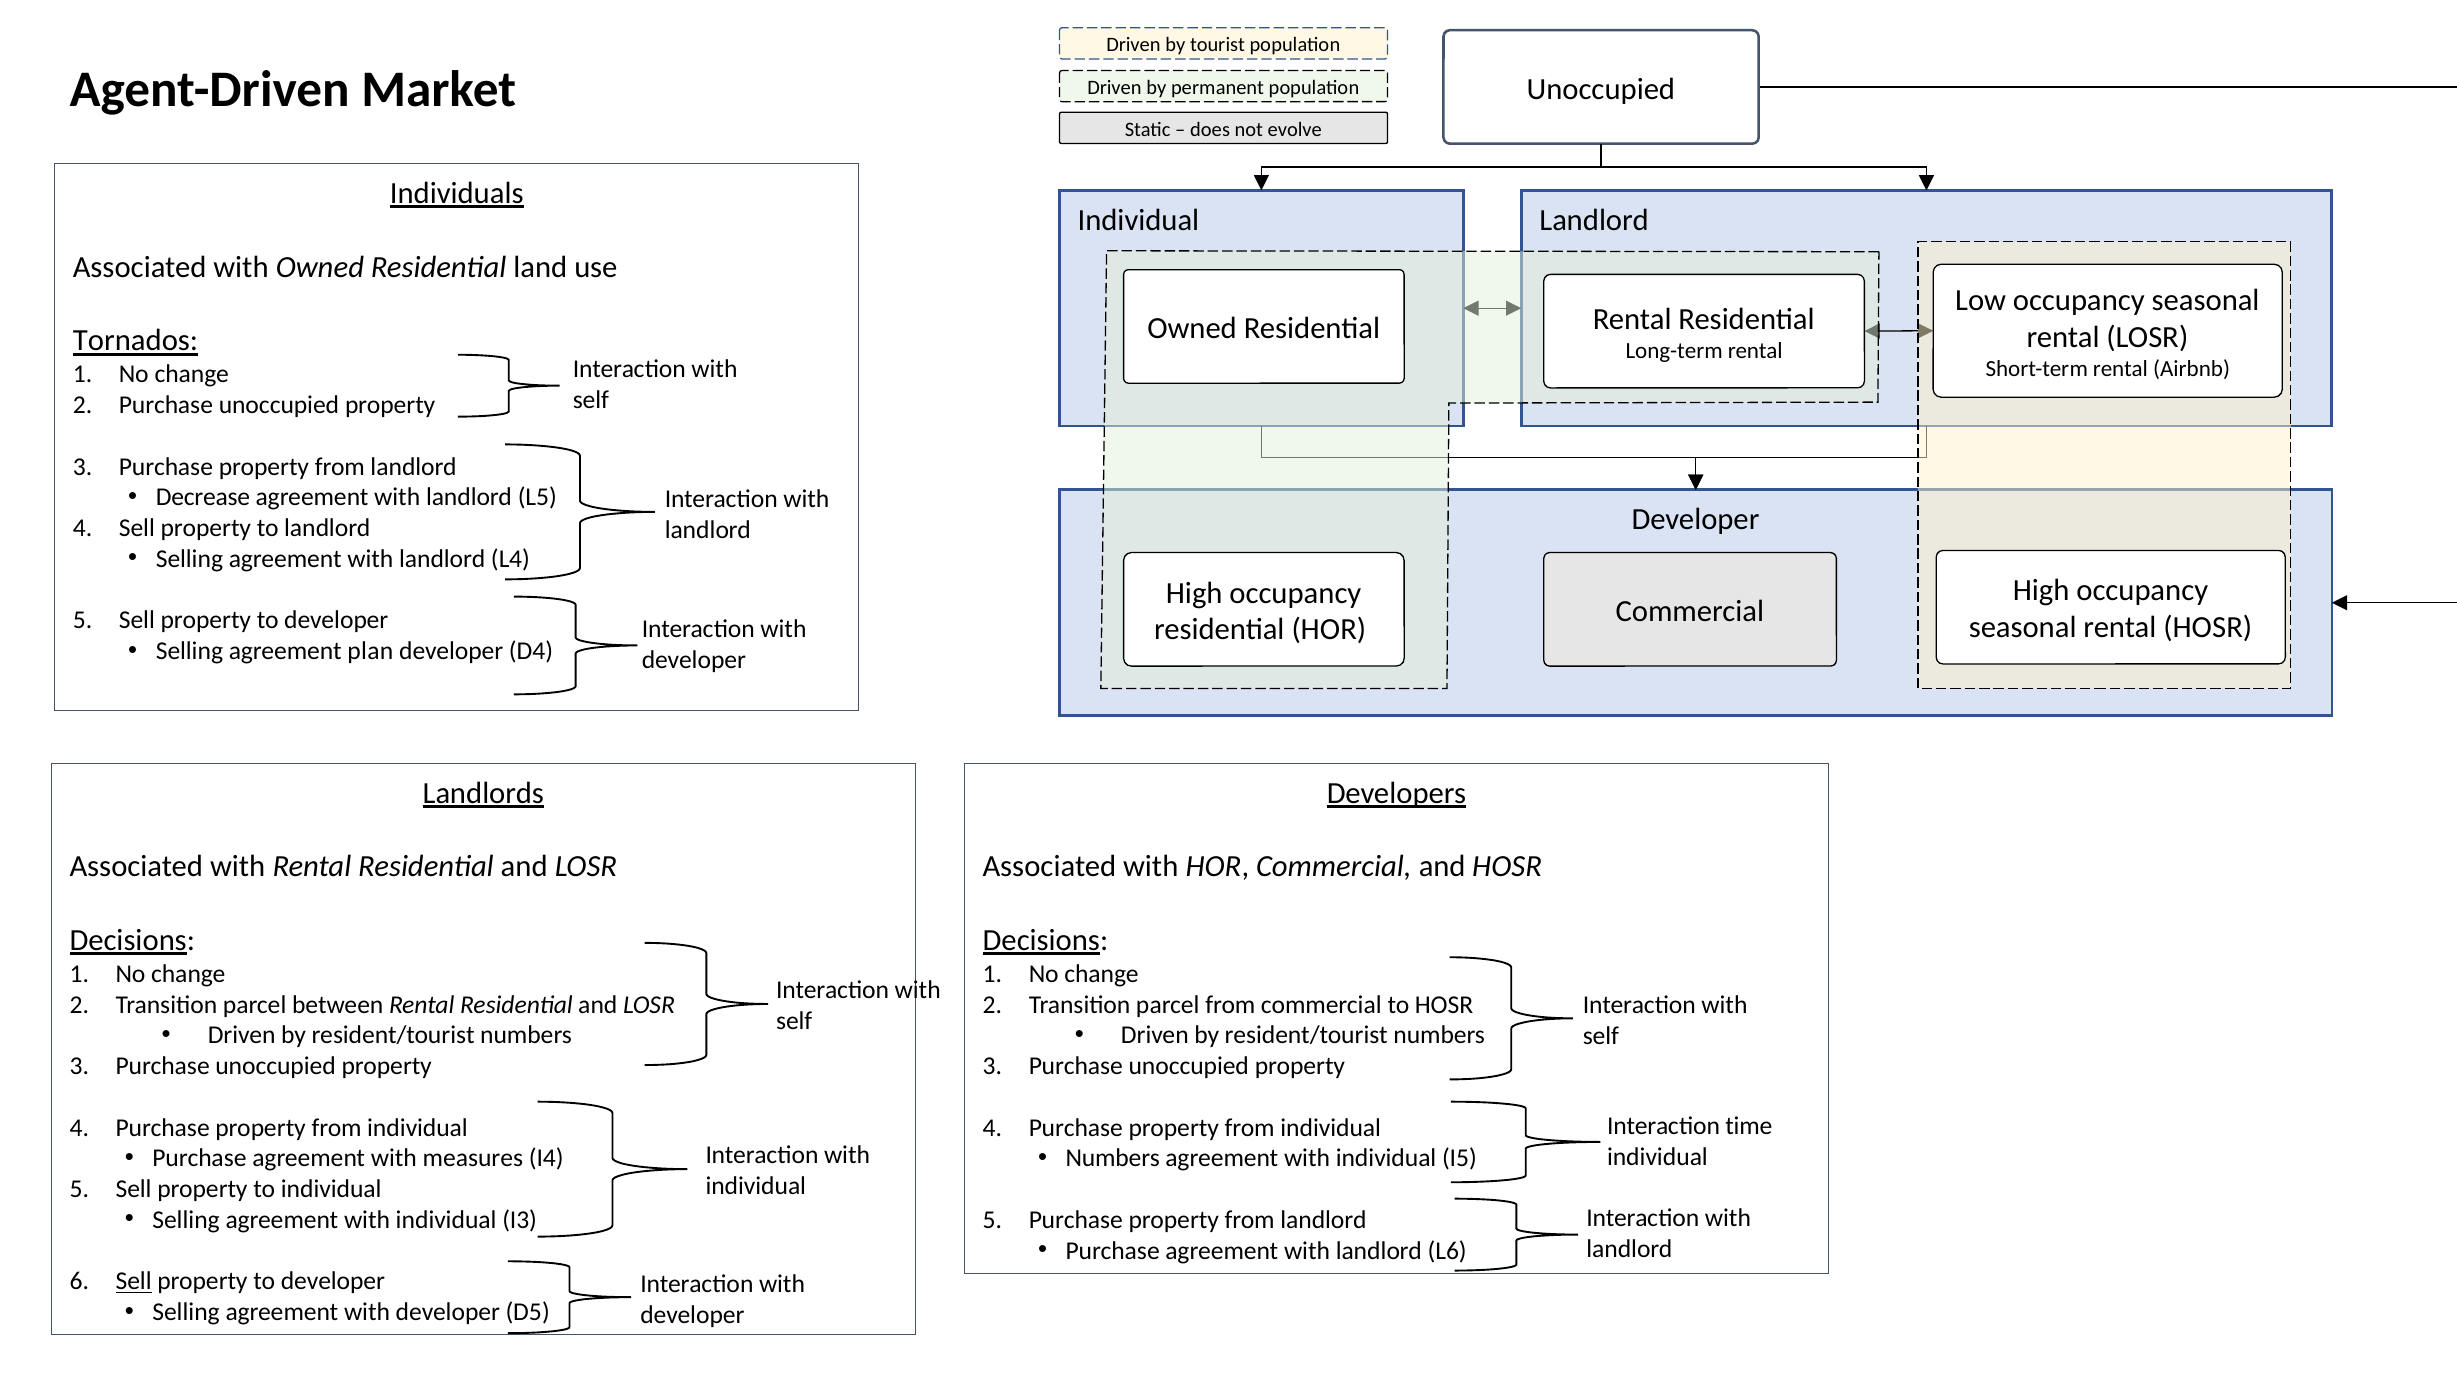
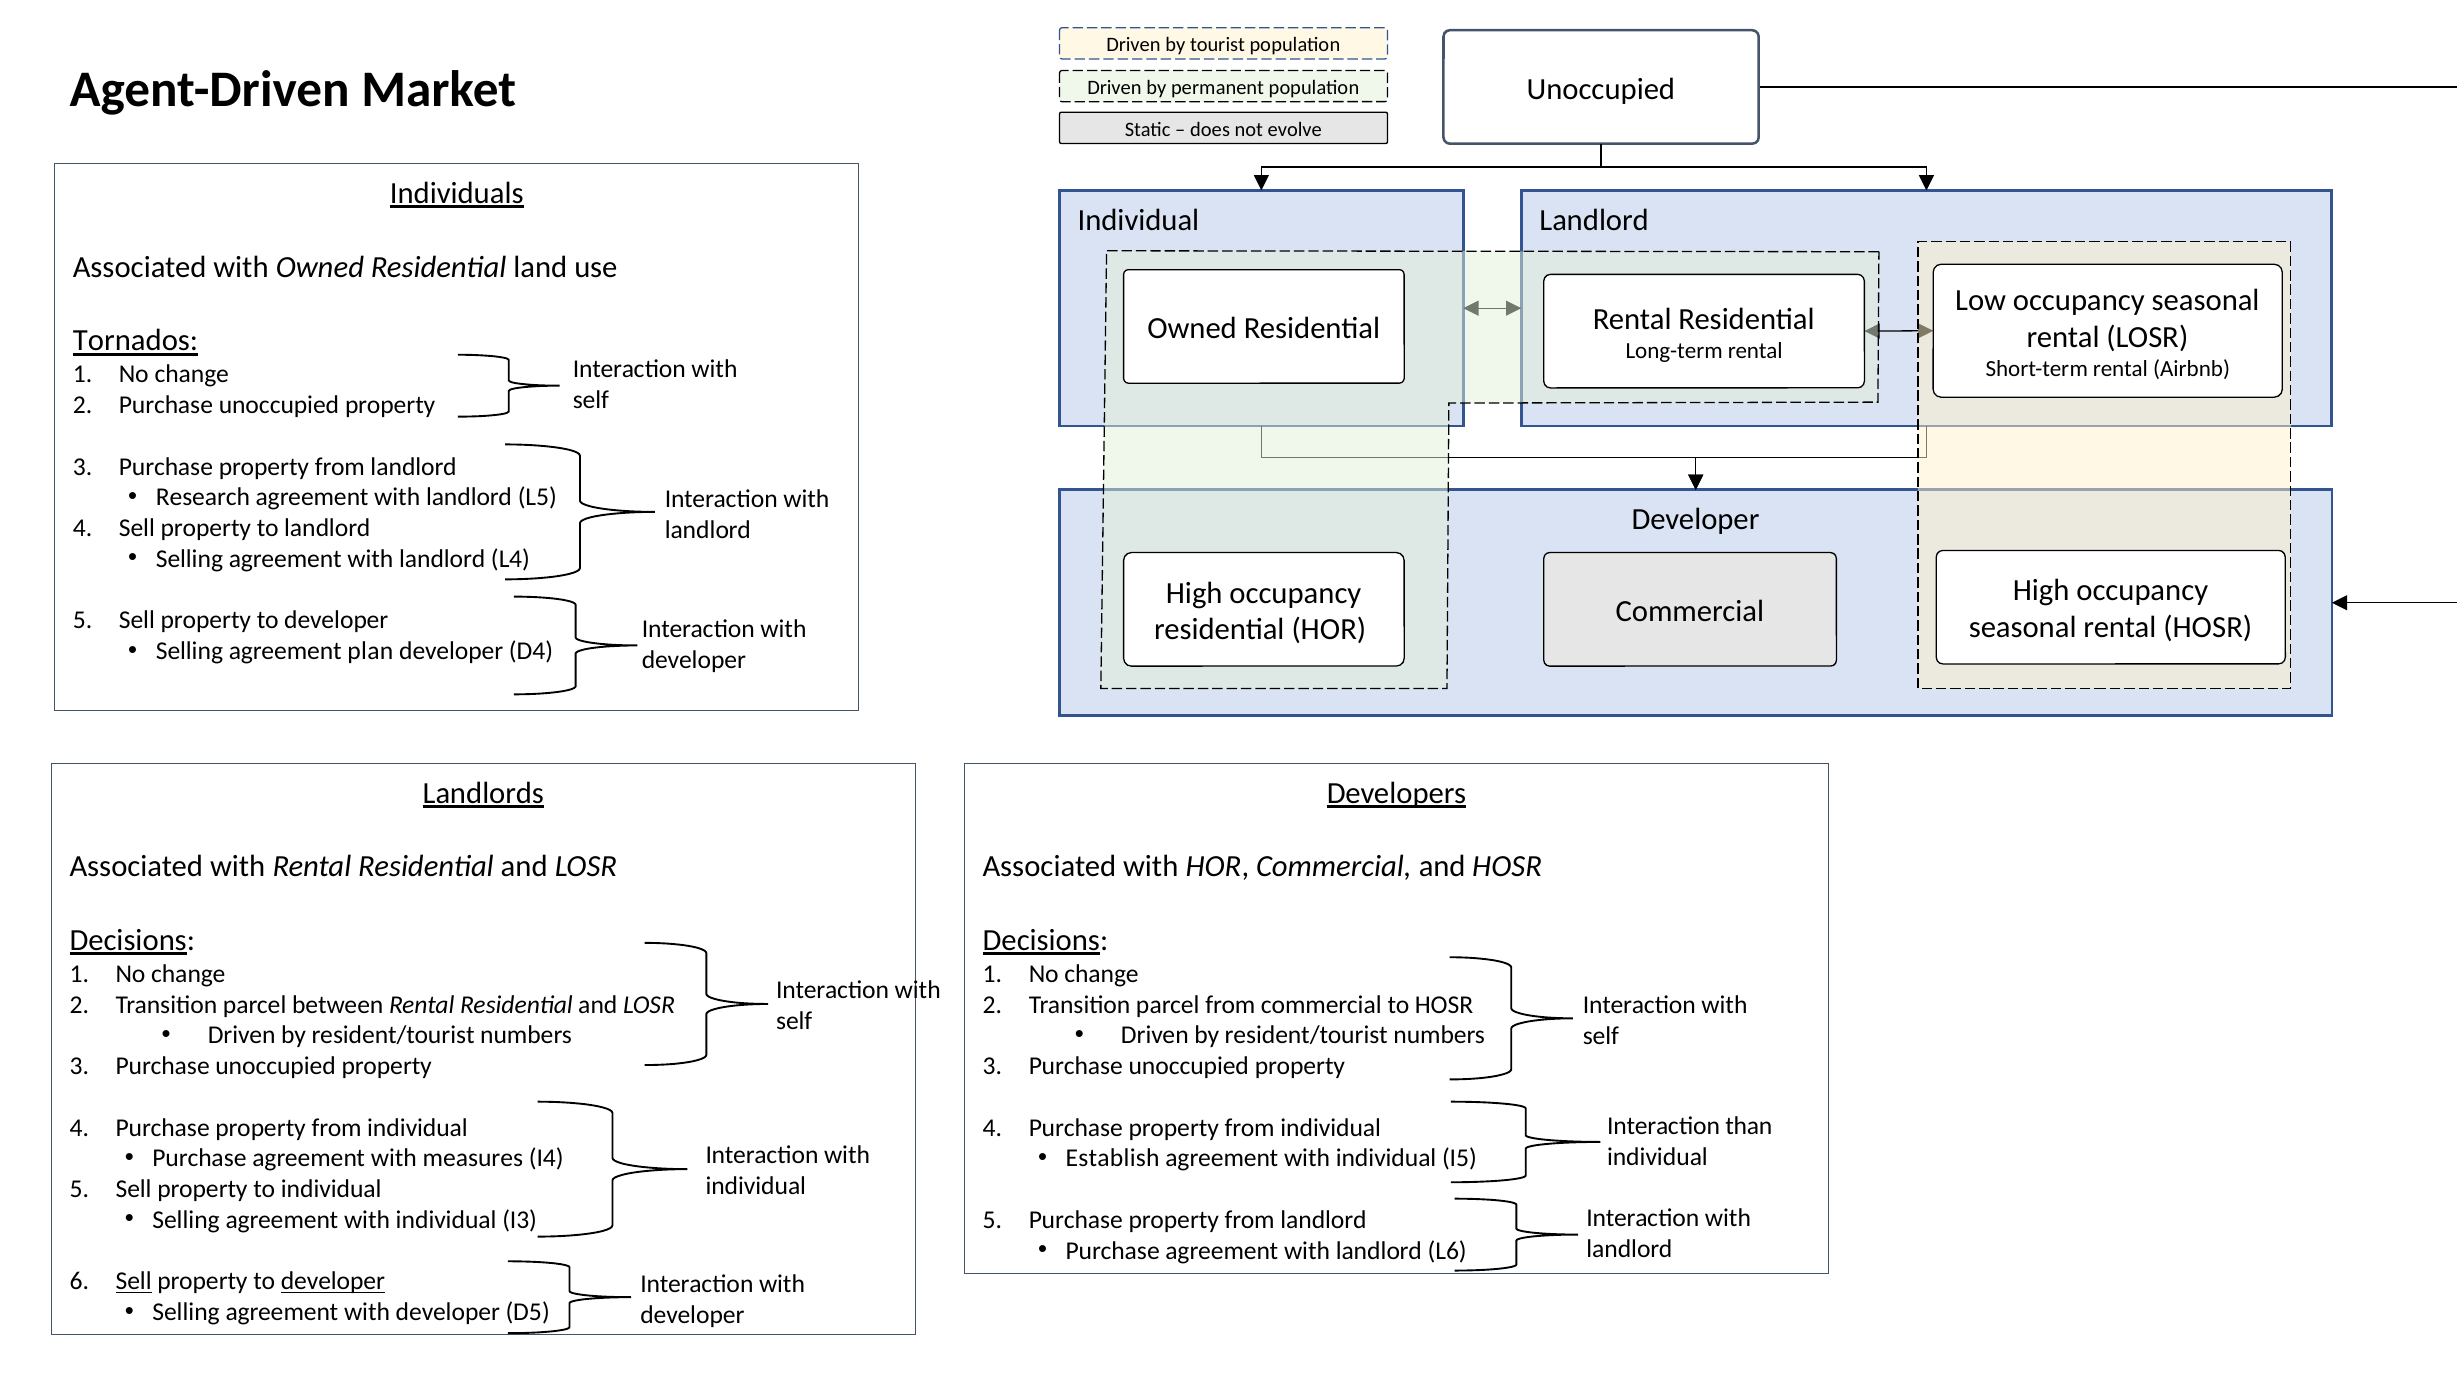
Decrease: Decrease -> Research
time: time -> than
Numbers at (1113, 1158): Numbers -> Establish
developer at (333, 1282) underline: none -> present
